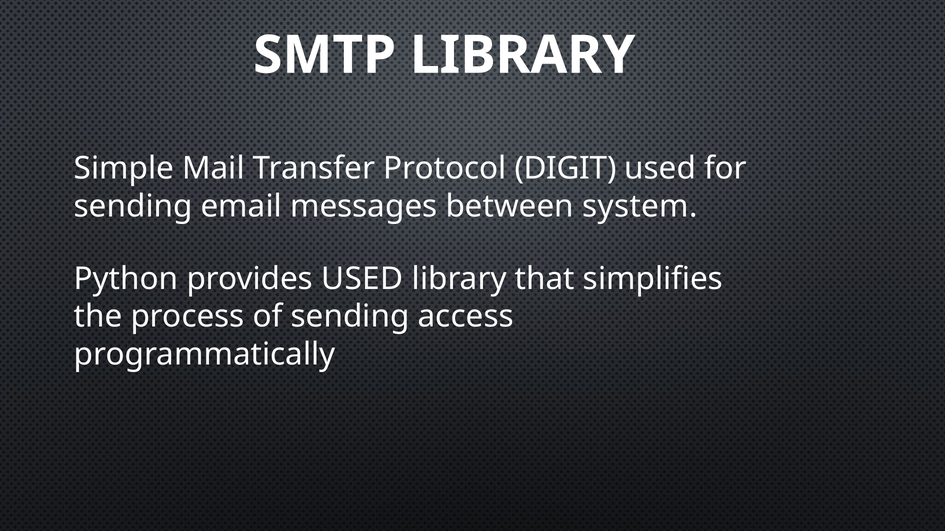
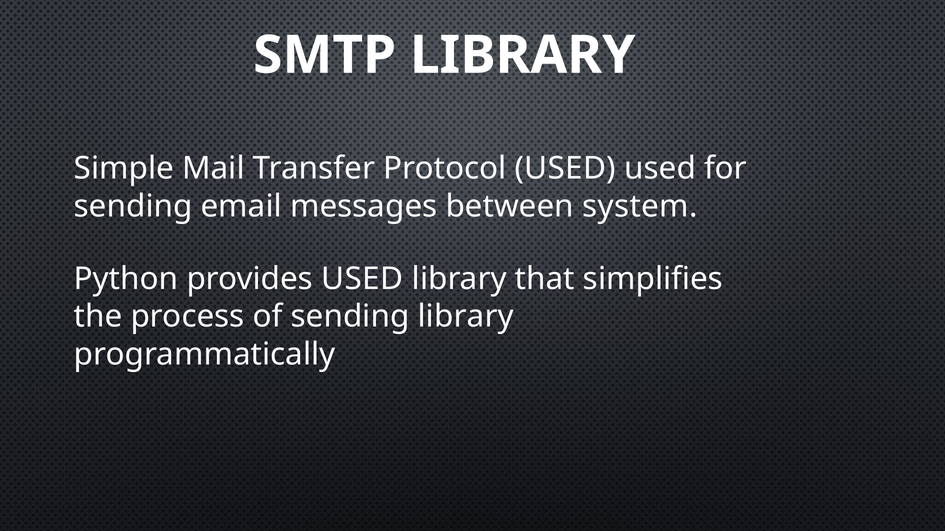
Protocol DIGIT: DIGIT -> USED
sending access: access -> library
